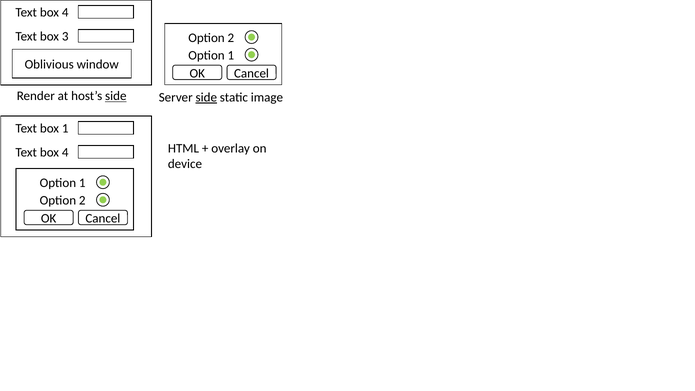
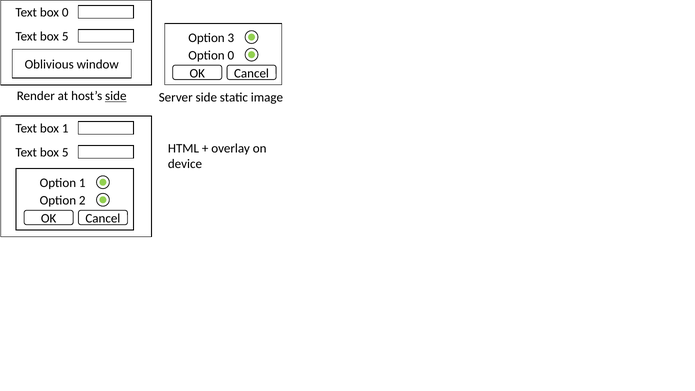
4 at (65, 13): 4 -> 0
3 at (65, 37): 3 -> 5
2 at (231, 38): 2 -> 3
1 at (231, 55): 1 -> 0
side at (206, 97) underline: present -> none
4 at (65, 153): 4 -> 5
